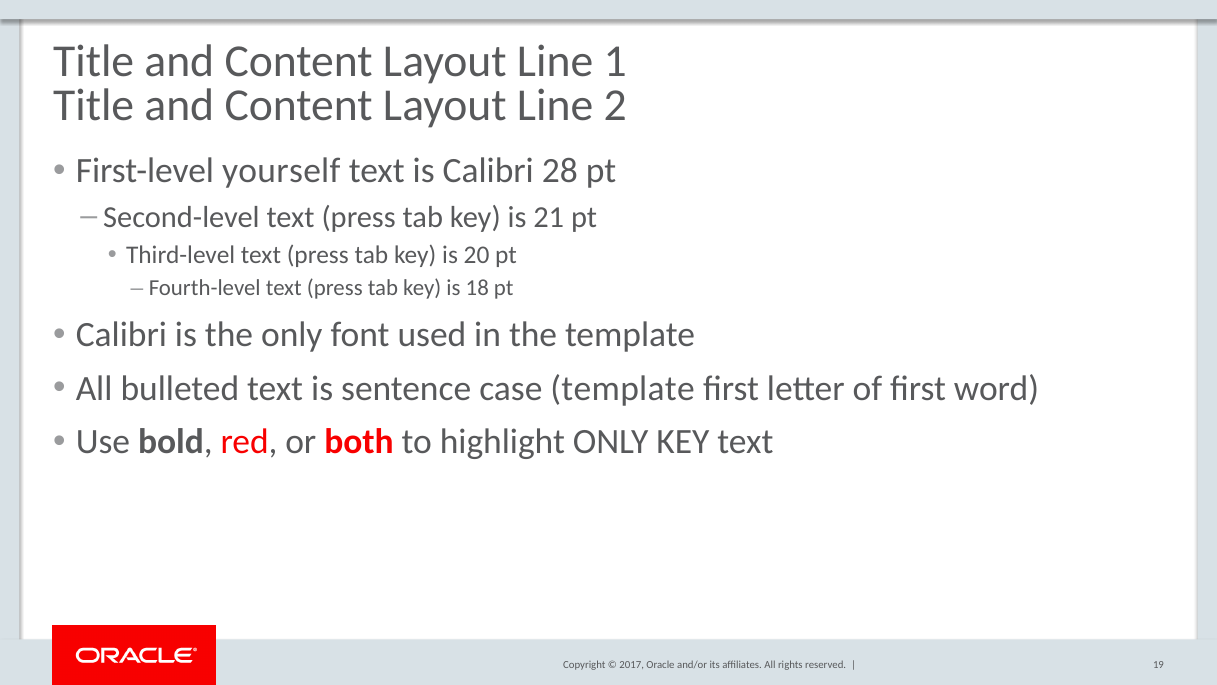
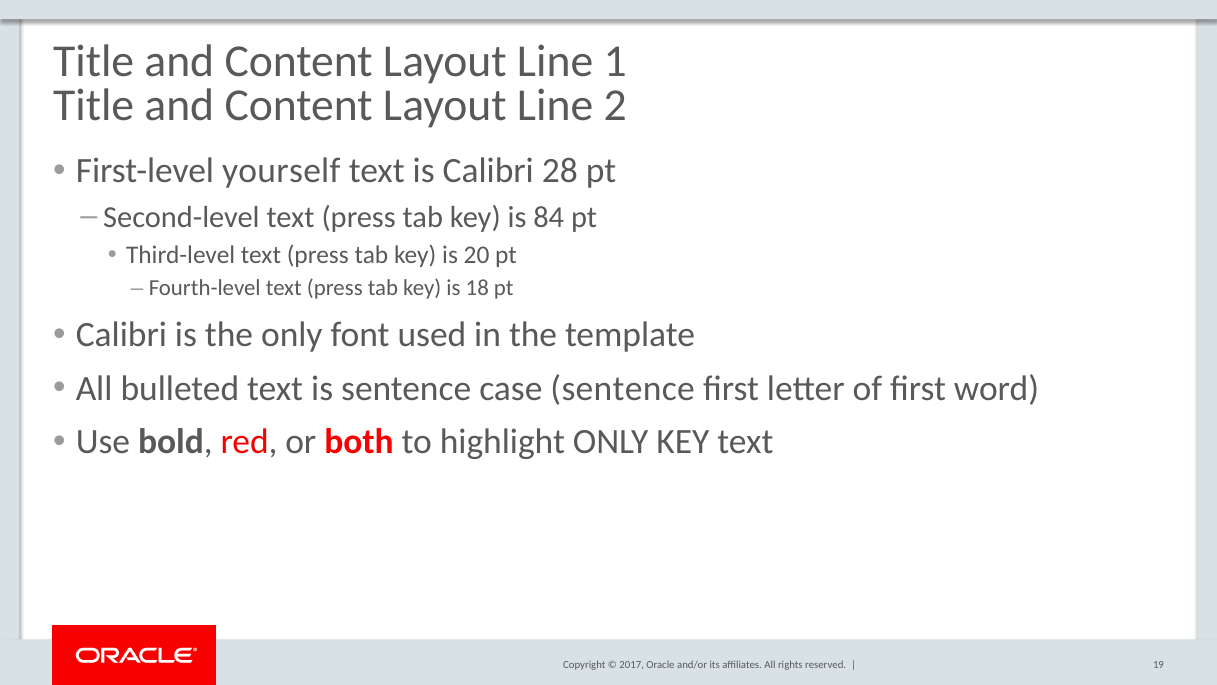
21: 21 -> 84
case template: template -> sentence
